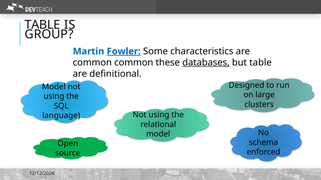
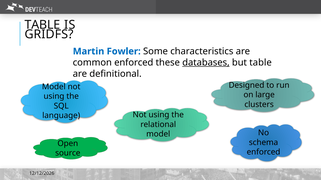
GROUP: GROUP -> GRIDFS
Fowler underline: present -> none
common at (134, 63): common -> enforced
